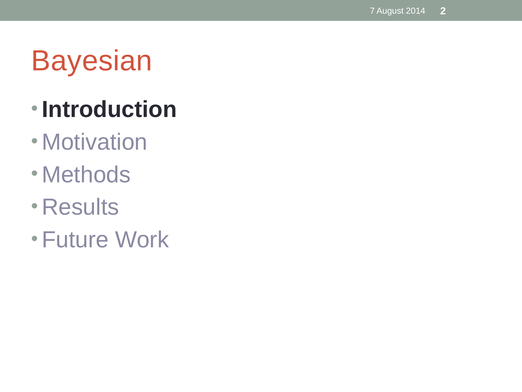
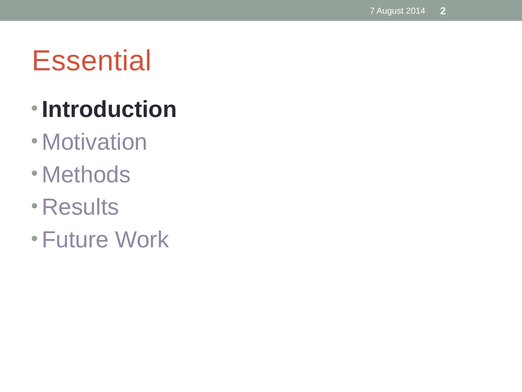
Bayesian: Bayesian -> Essential
